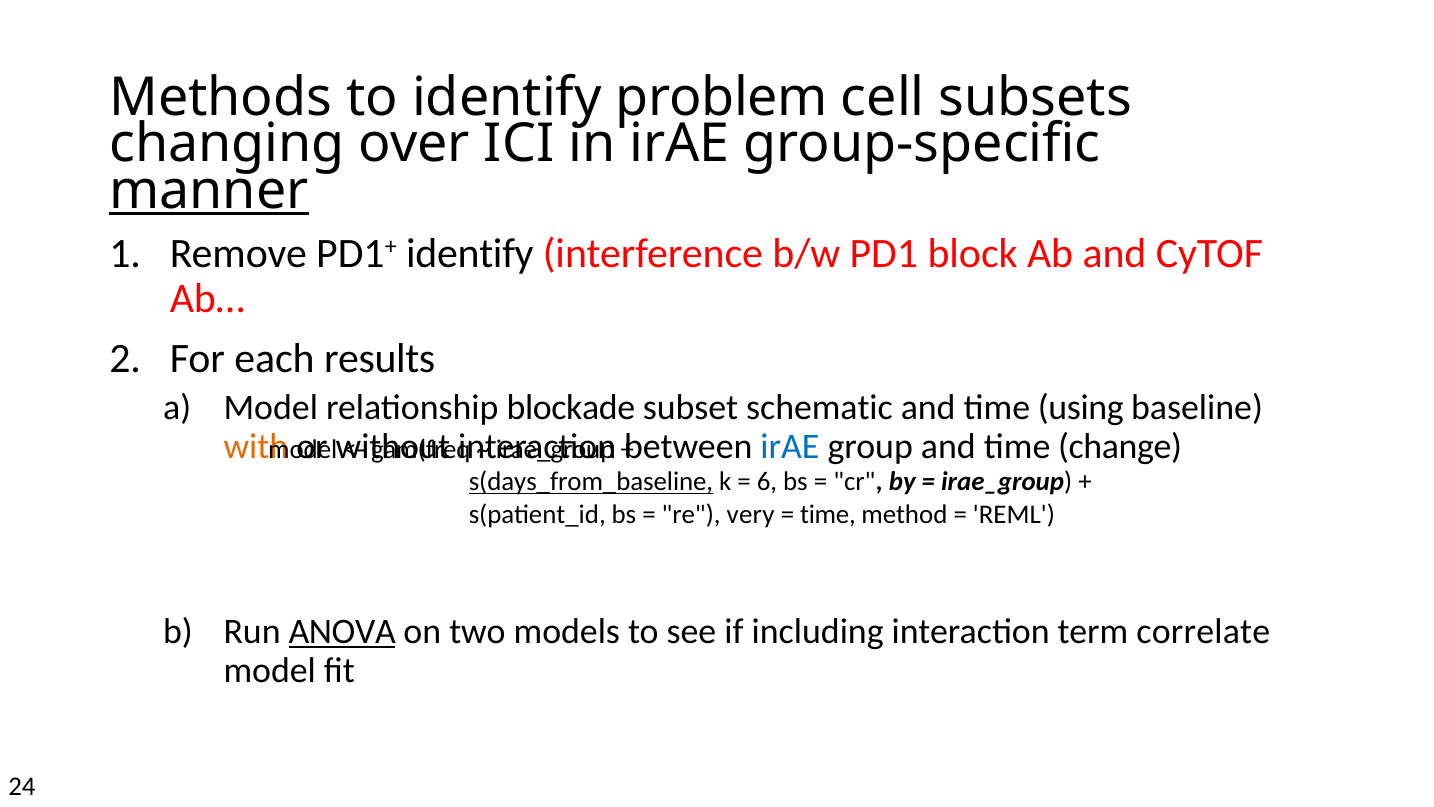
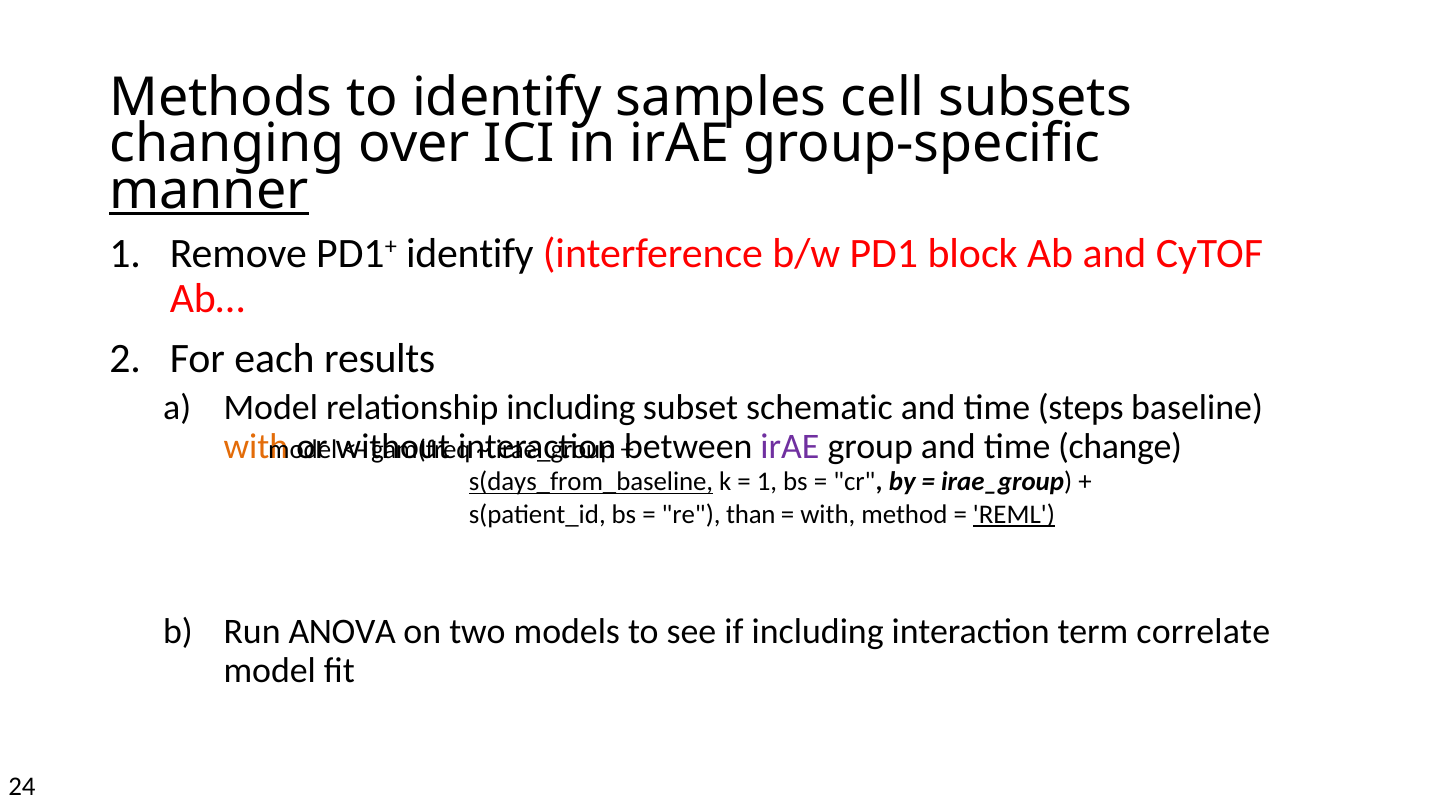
problem: problem -> samples
relationship blockade: blockade -> including
using: using -> steps
irAE at (790, 447) colour: blue -> purple
6 at (767, 482): 6 -> 1
very: very -> than
time at (828, 514): time -> with
REML underline: none -> present
ANOVA underline: present -> none
